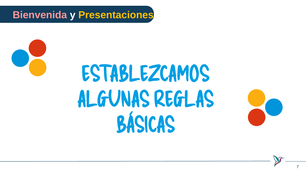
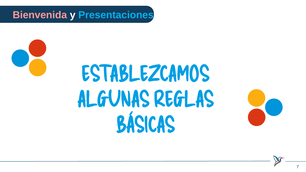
Presentaciones colour: yellow -> light blue
